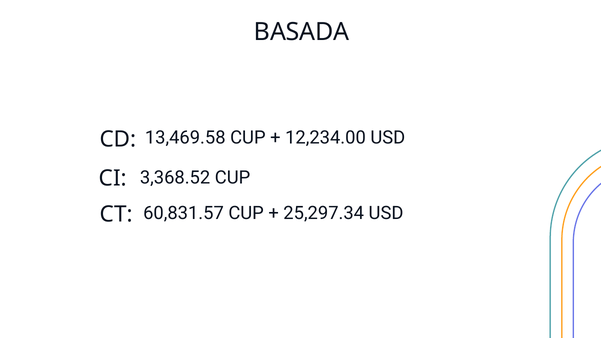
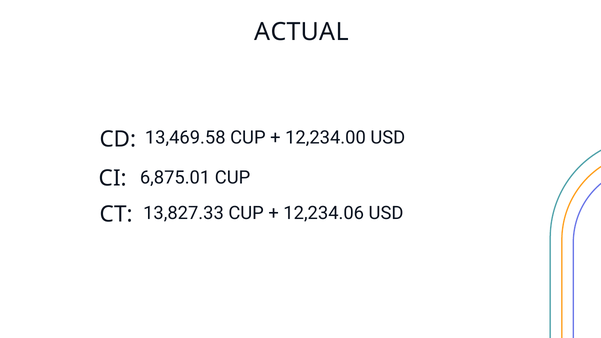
BASADA: BASADA -> ACTUAL
3,368.52: 3,368.52 -> 6,875.01
60,831.57: 60,831.57 -> 13,827.33
25,297.34: 25,297.34 -> 12,234.06
